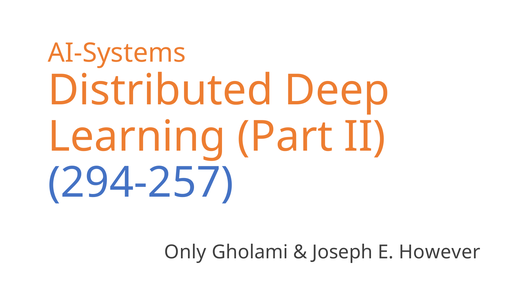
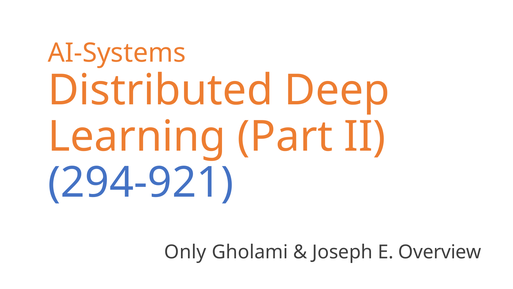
294-257: 294-257 -> 294-921
However: However -> Overview
